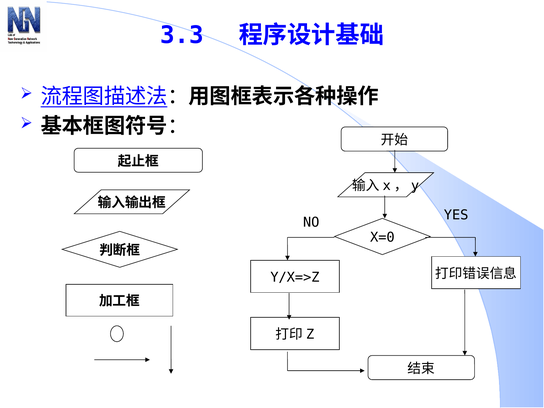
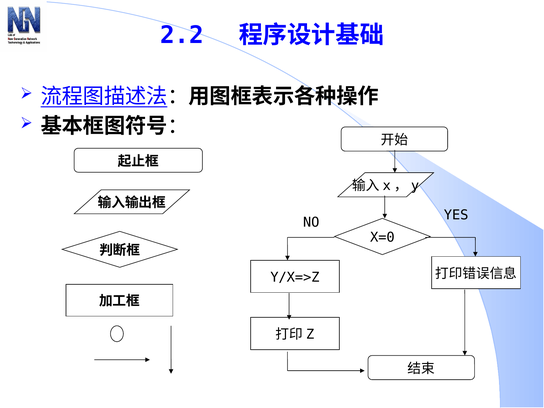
3.3: 3.3 -> 2.2
